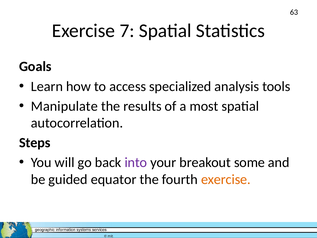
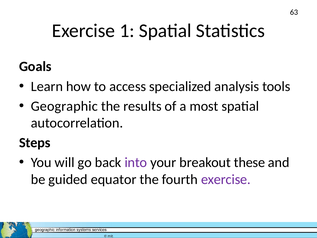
7: 7 -> 1
Manipulate: Manipulate -> Geographic
some: some -> these
exercise at (226, 179) colour: orange -> purple
